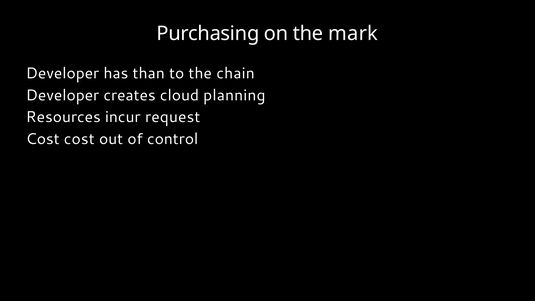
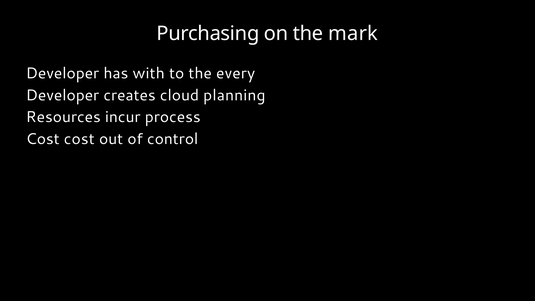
than: than -> with
chain: chain -> every
request: request -> process
